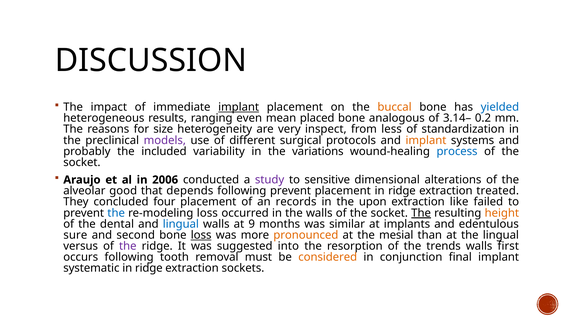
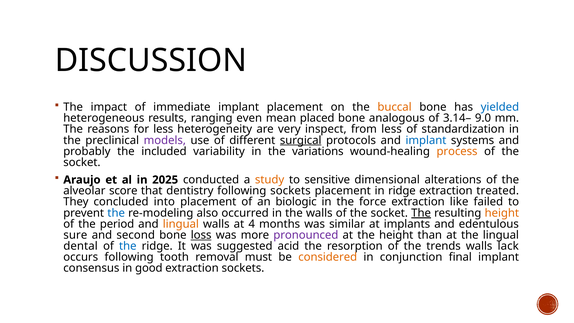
implant at (239, 107) underline: present -> none
0.2: 0.2 -> 9.0
for size: size -> less
surgical underline: none -> present
implant at (426, 140) colour: orange -> blue
process colour: blue -> orange
2006: 2006 -> 2025
study colour: purple -> orange
good: good -> score
depends: depends -> dentistry
following prevent: prevent -> sockets
four: four -> into
records: records -> biologic
upon: upon -> force
re-modeling loss: loss -> also
dental: dental -> period
lingual at (181, 224) colour: blue -> orange
9: 9 -> 4
pronounced colour: orange -> purple
the mesial: mesial -> height
versus: versus -> dental
the at (128, 246) colour: purple -> blue
into: into -> acid
first: first -> lack
systematic: systematic -> consensus
ridge at (149, 268): ridge -> good
